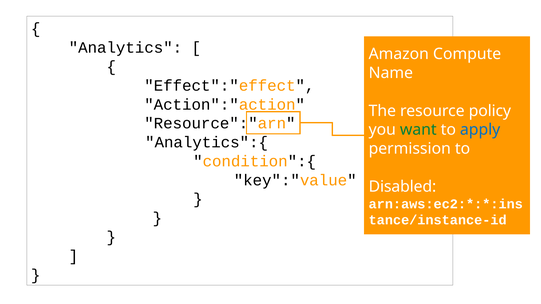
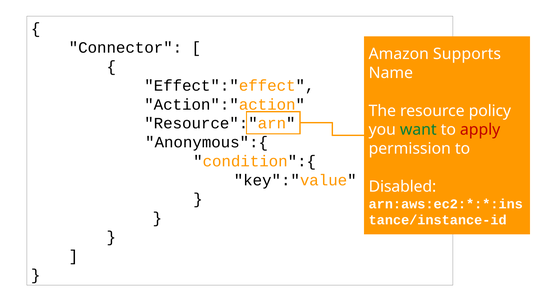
Analytics: Analytics -> Connector
Compute: Compute -> Supports
apply colour: blue -> red
Analytics":{: Analytics":{ -> Anonymous":{
